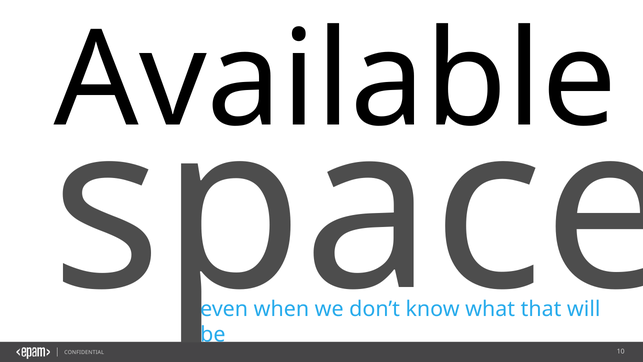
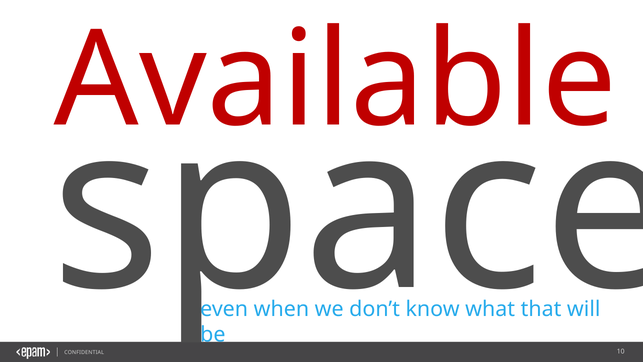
Available colour: black -> red
